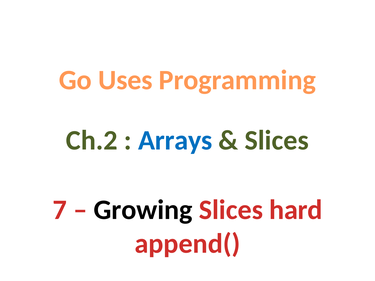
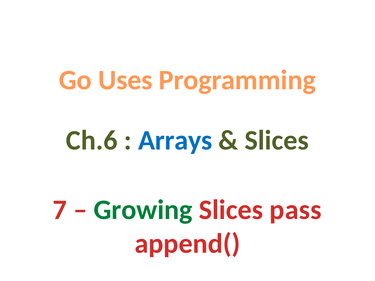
Ch.2: Ch.2 -> Ch.6
Growing colour: black -> green
hard: hard -> pass
